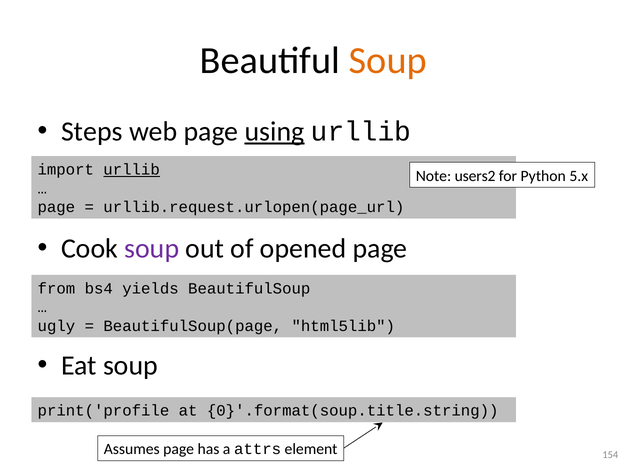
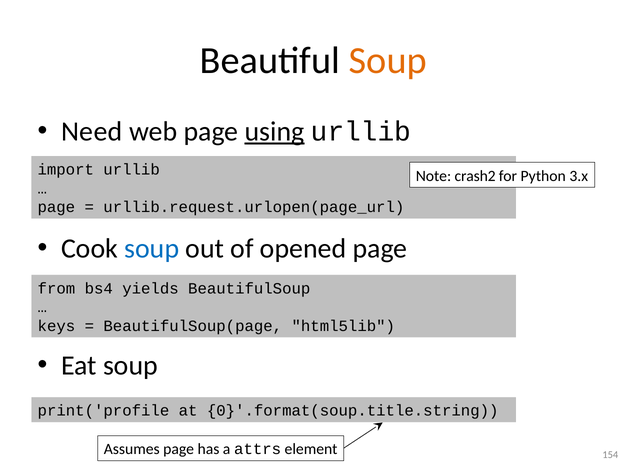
Steps: Steps -> Need
urllib at (132, 170) underline: present -> none
users2: users2 -> crash2
5.x: 5.x -> 3.x
soup at (152, 249) colour: purple -> blue
ugly: ugly -> keys
